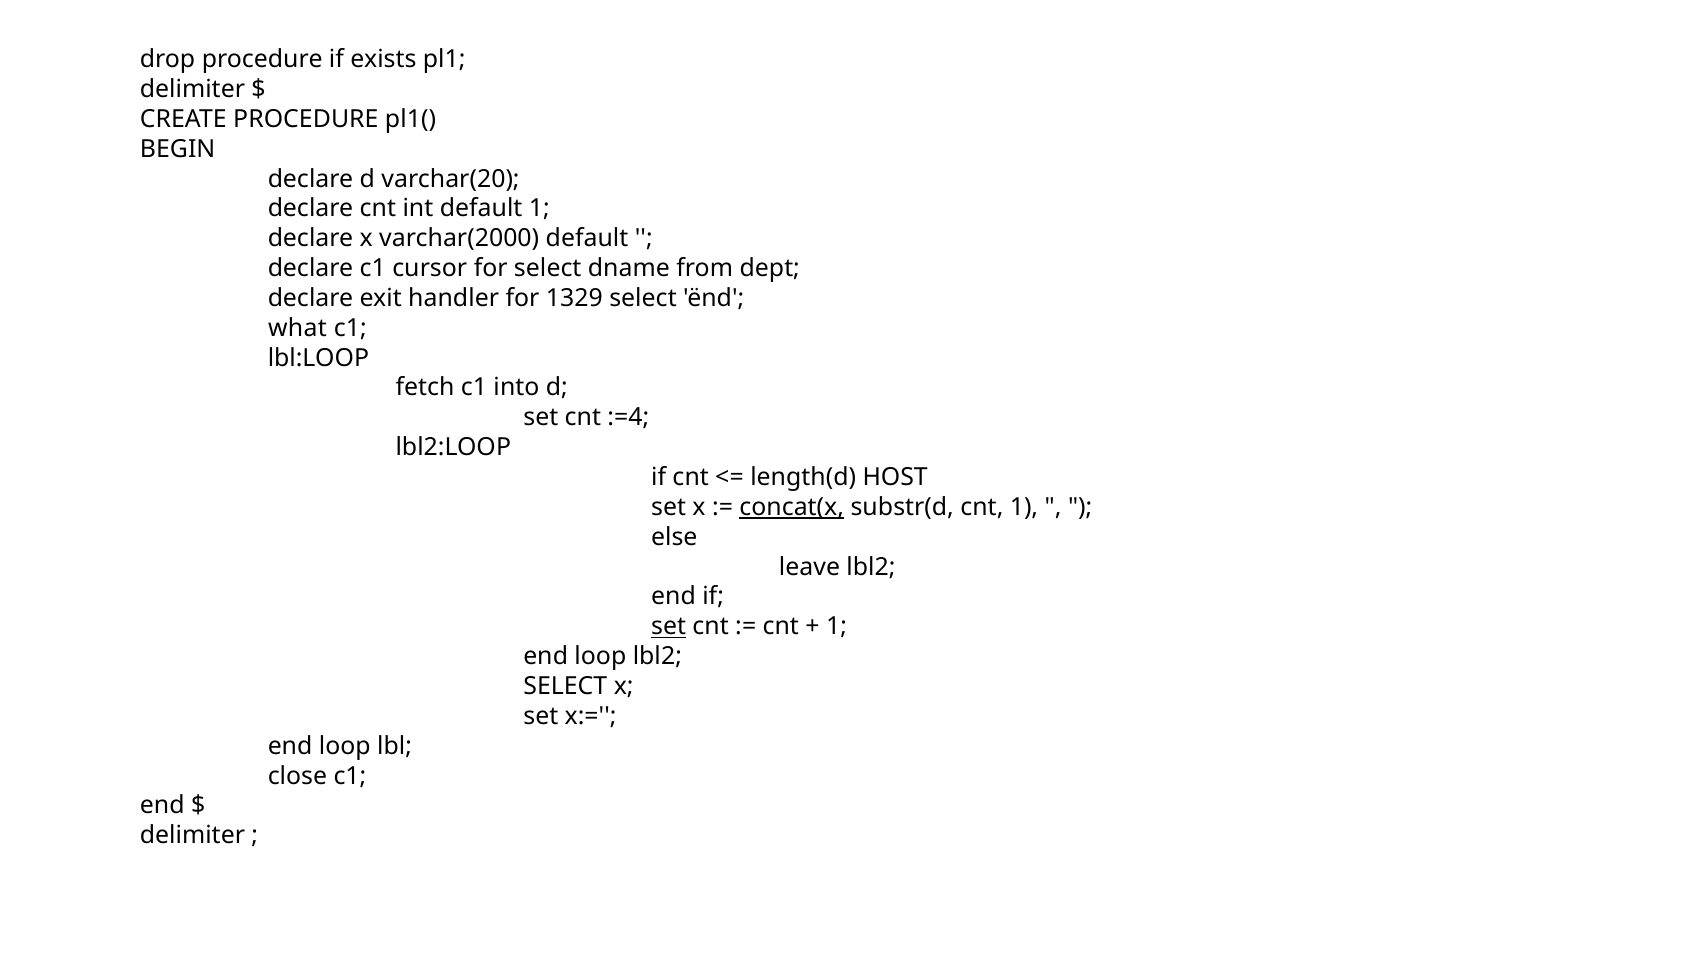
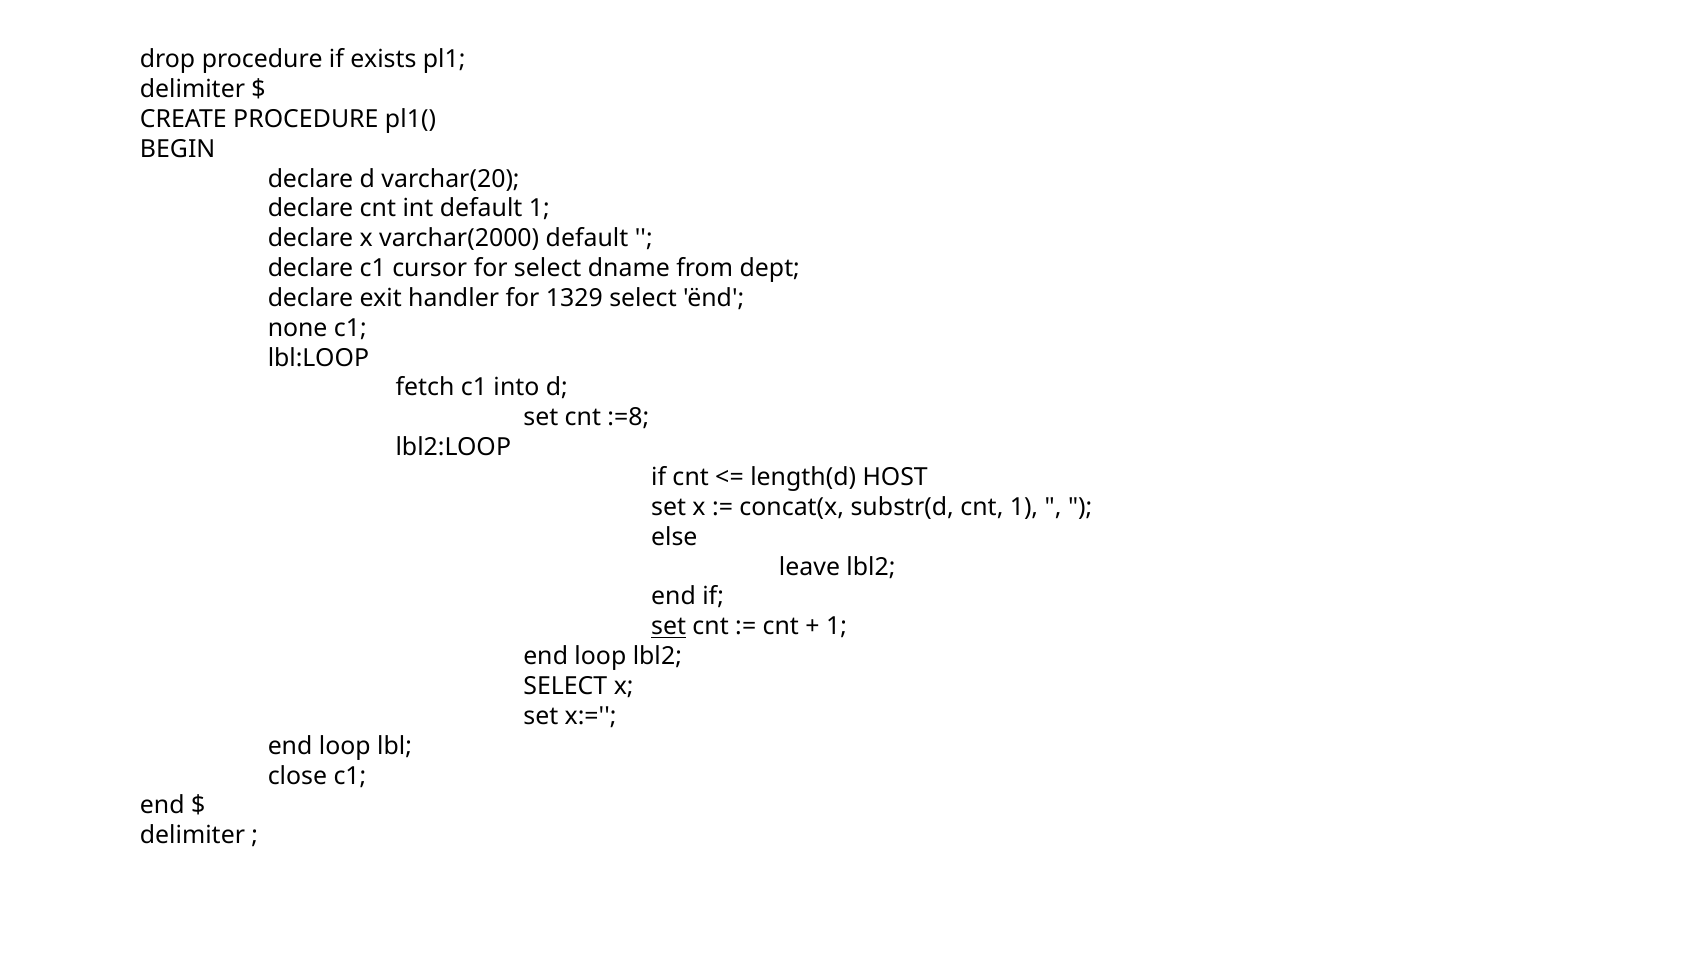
what: what -> none
:=4: :=4 -> :=8
concat(x underline: present -> none
